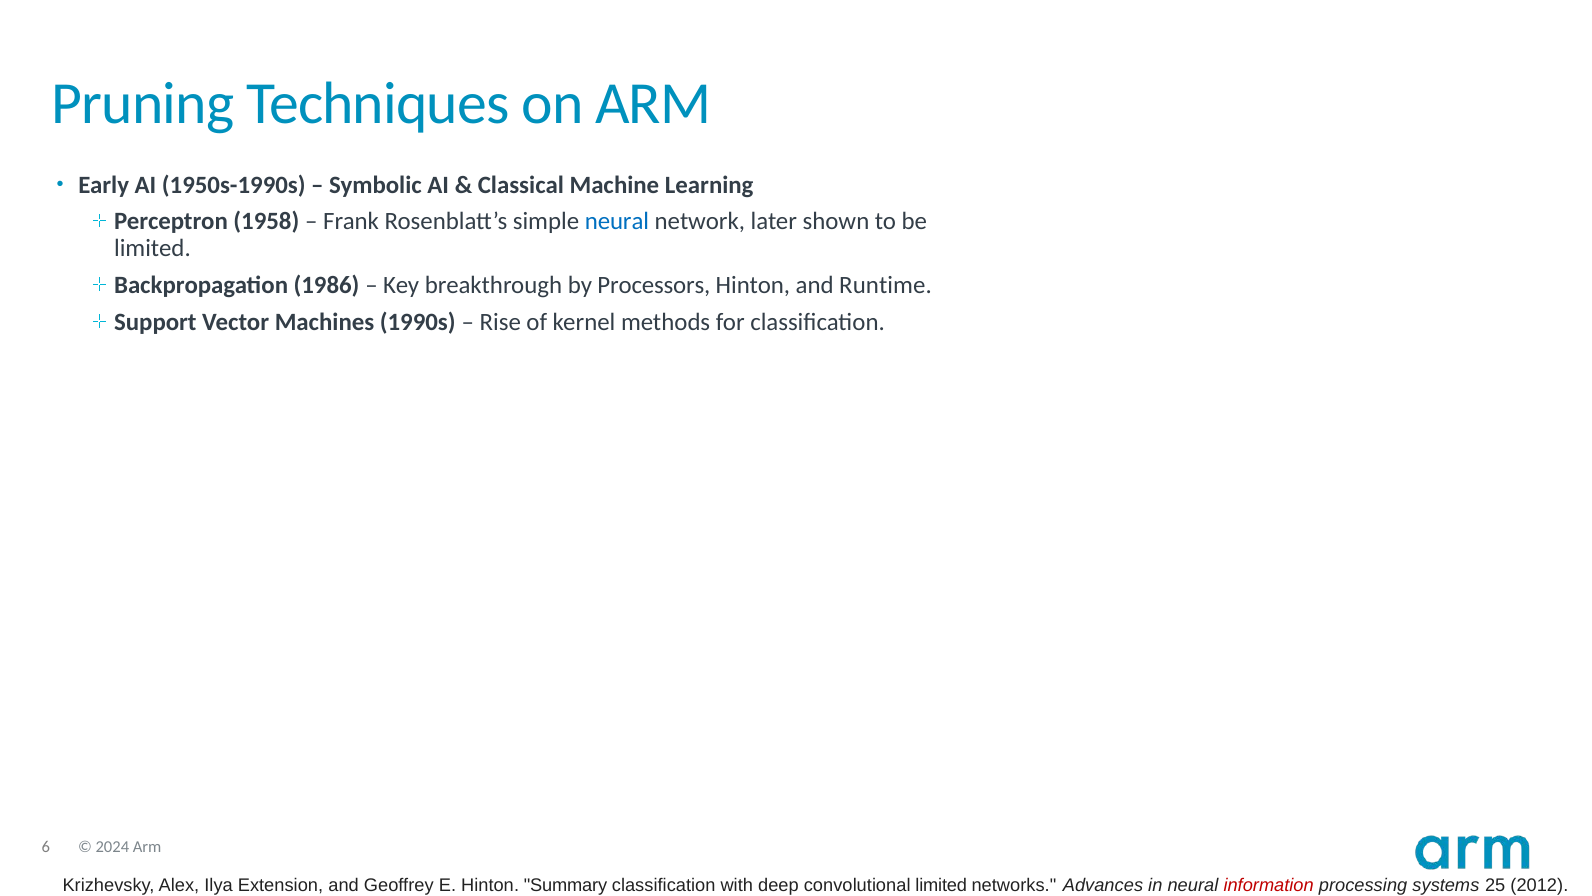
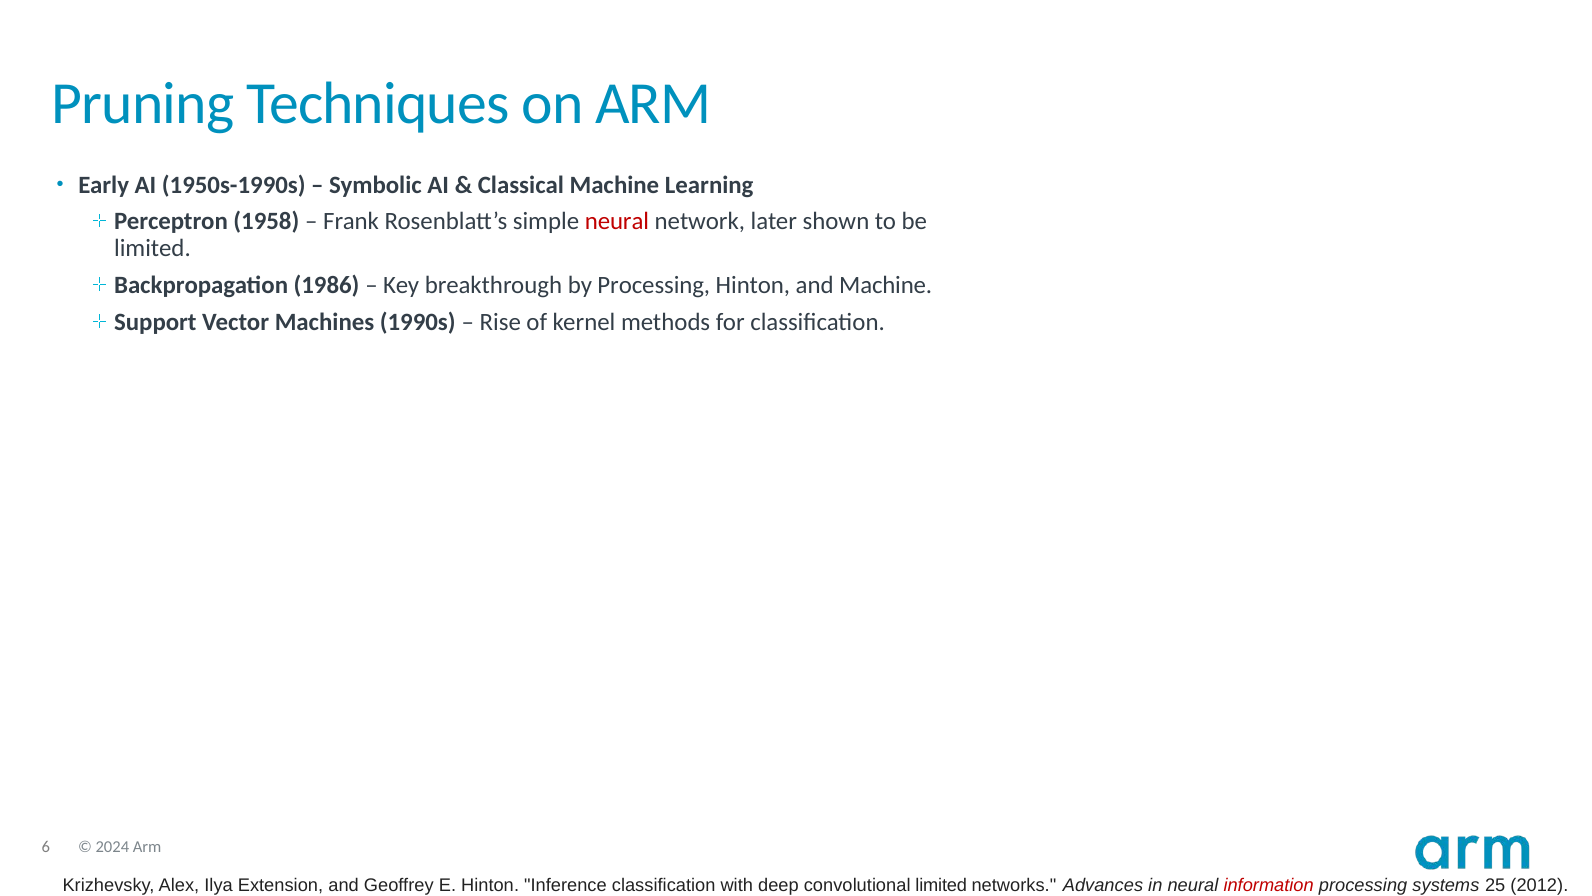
neural at (617, 222) colour: blue -> red
by Processors: Processors -> Processing
and Runtime: Runtime -> Machine
Summary: Summary -> Inference
